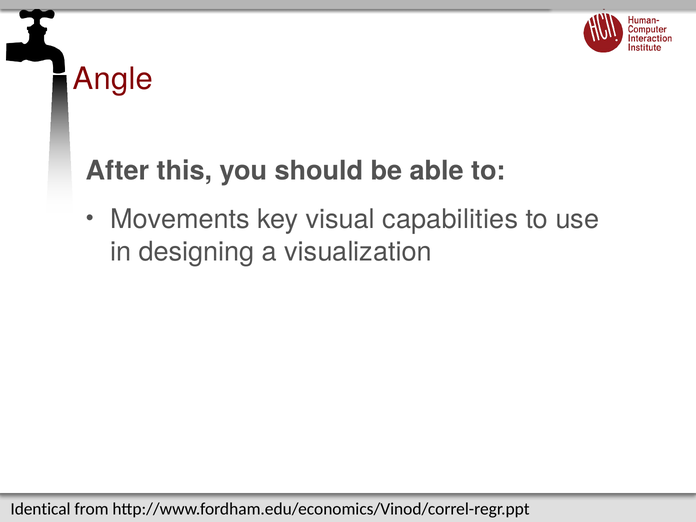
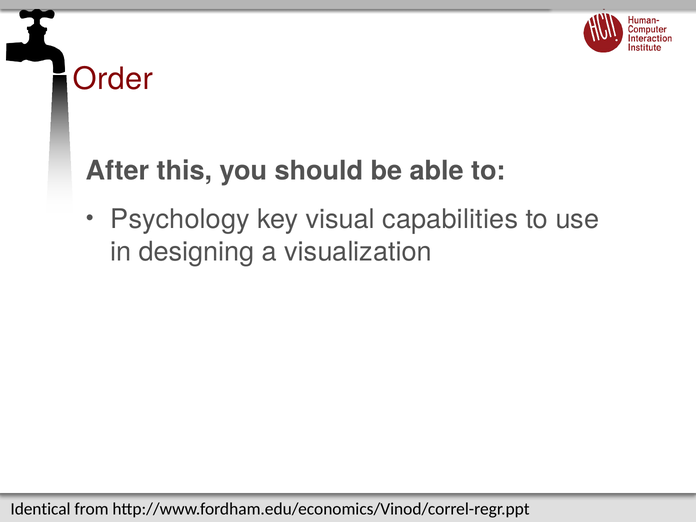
Angle: Angle -> Order
Movements: Movements -> Psychology
